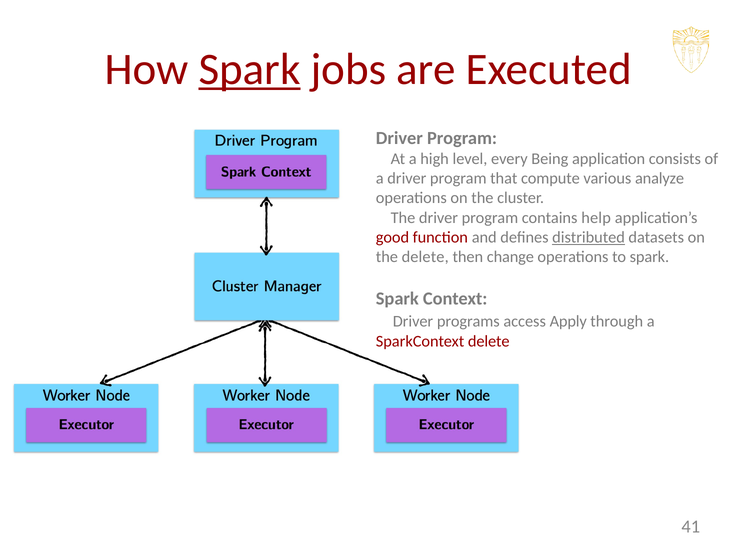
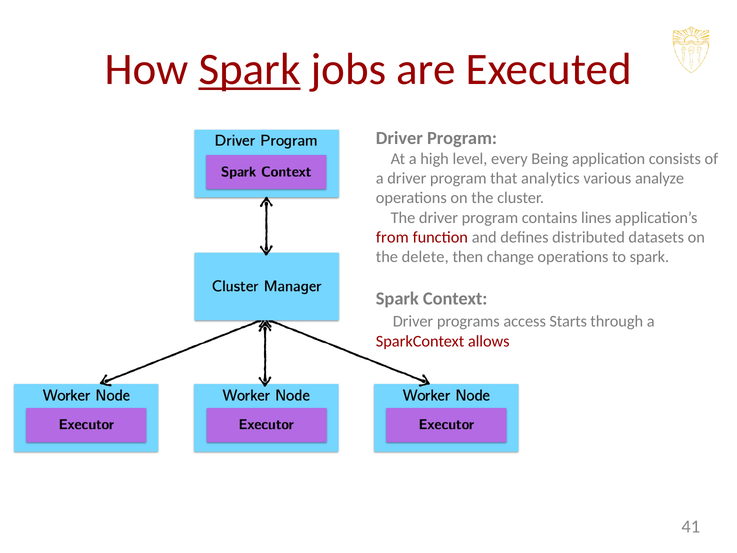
compute: compute -> analytics
help: help -> lines
good: good -> from
distributed underline: present -> none
Apply: Apply -> Starts
SparkContext delete: delete -> allows
